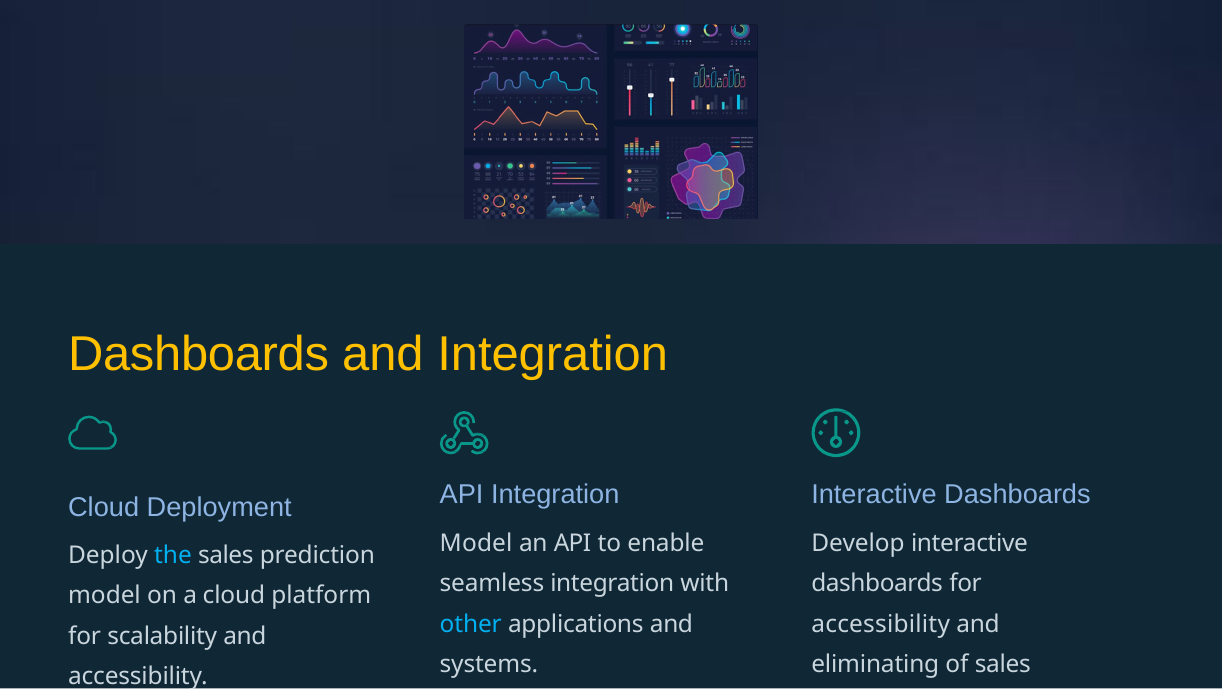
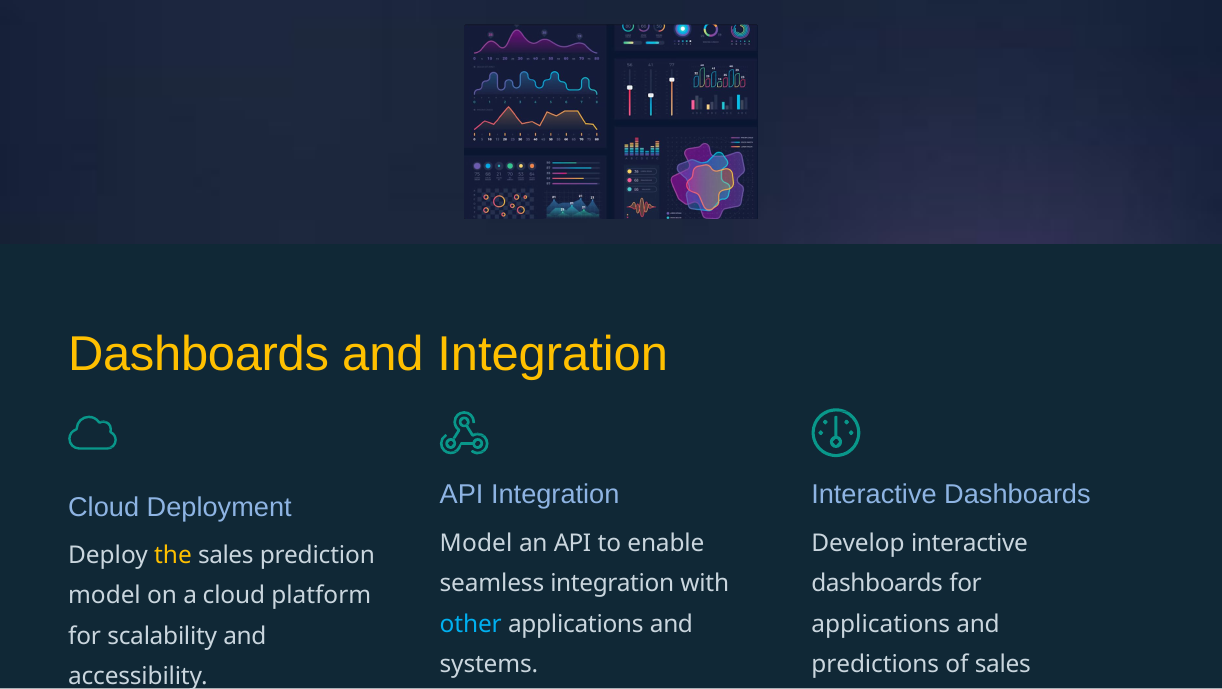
the colour: light blue -> yellow
accessibility at (881, 624): accessibility -> applications
eliminating at (875, 664): eliminating -> predictions
